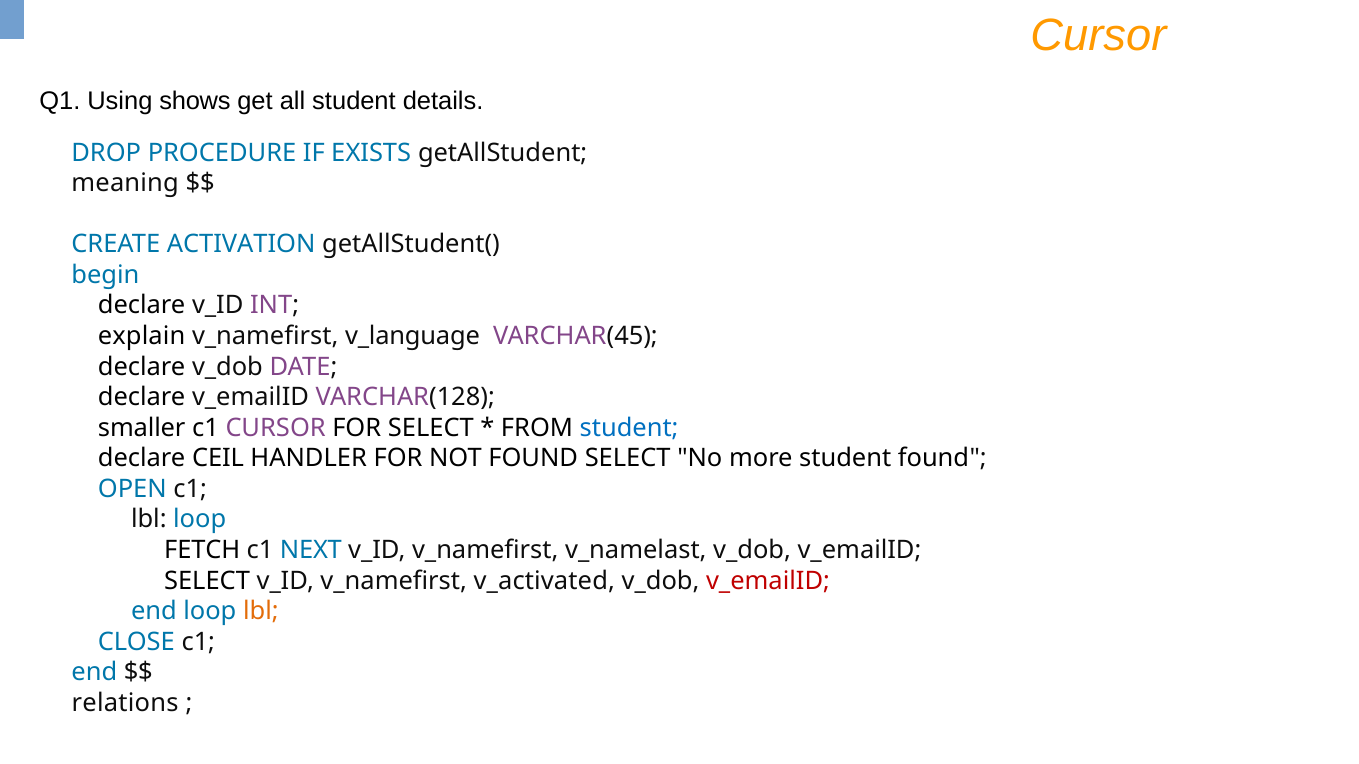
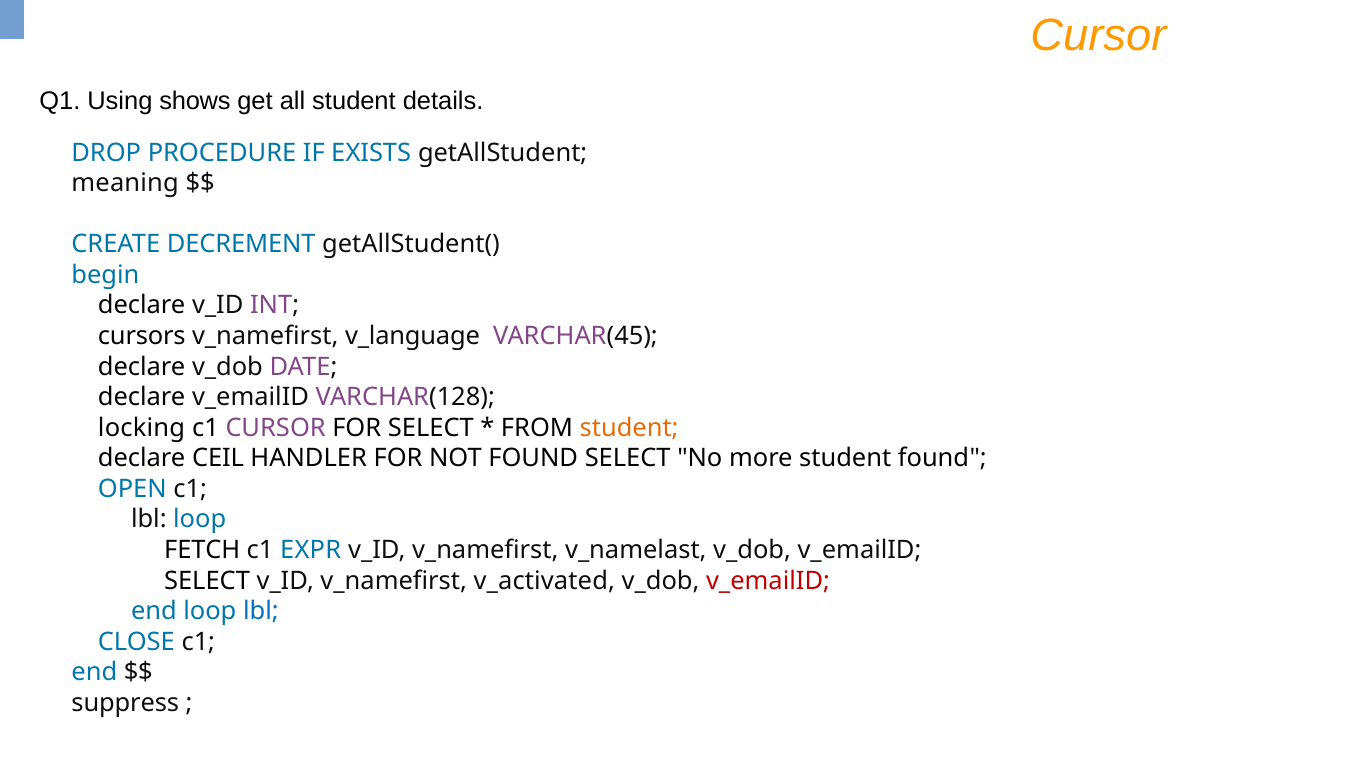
ACTIVATION: ACTIVATION -> DECREMENT
explain: explain -> cursors
smaller: smaller -> locking
student at (629, 428) colour: blue -> orange
NEXT: NEXT -> EXPR
lbl at (261, 612) colour: orange -> blue
relations: relations -> suppress
